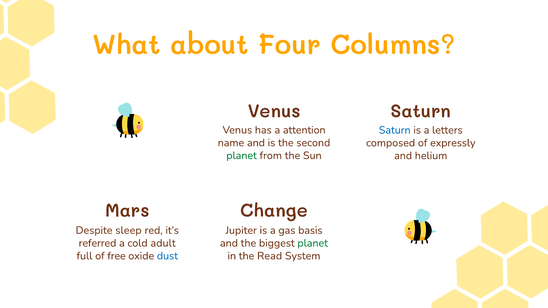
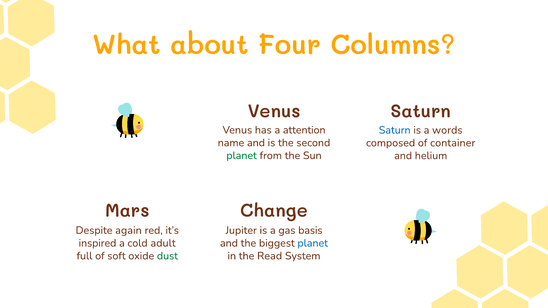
letters: letters -> words
expressly: expressly -> container
sleep: sleep -> again
referred: referred -> inspired
planet at (313, 243) colour: green -> blue
free: free -> soft
dust colour: blue -> green
